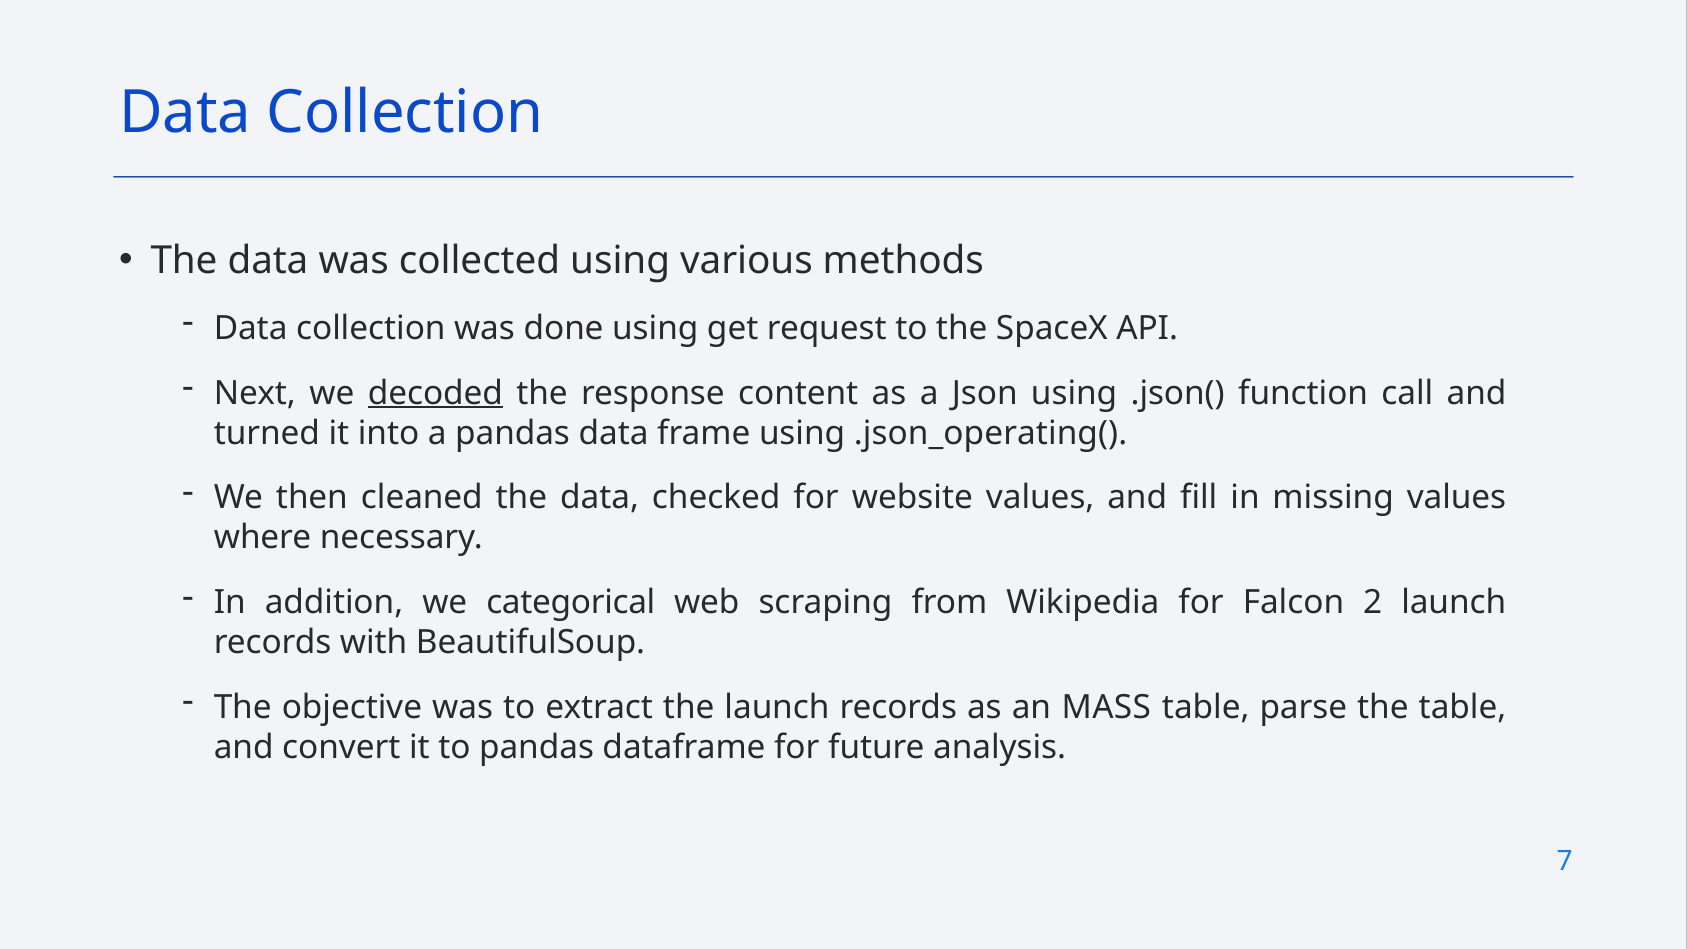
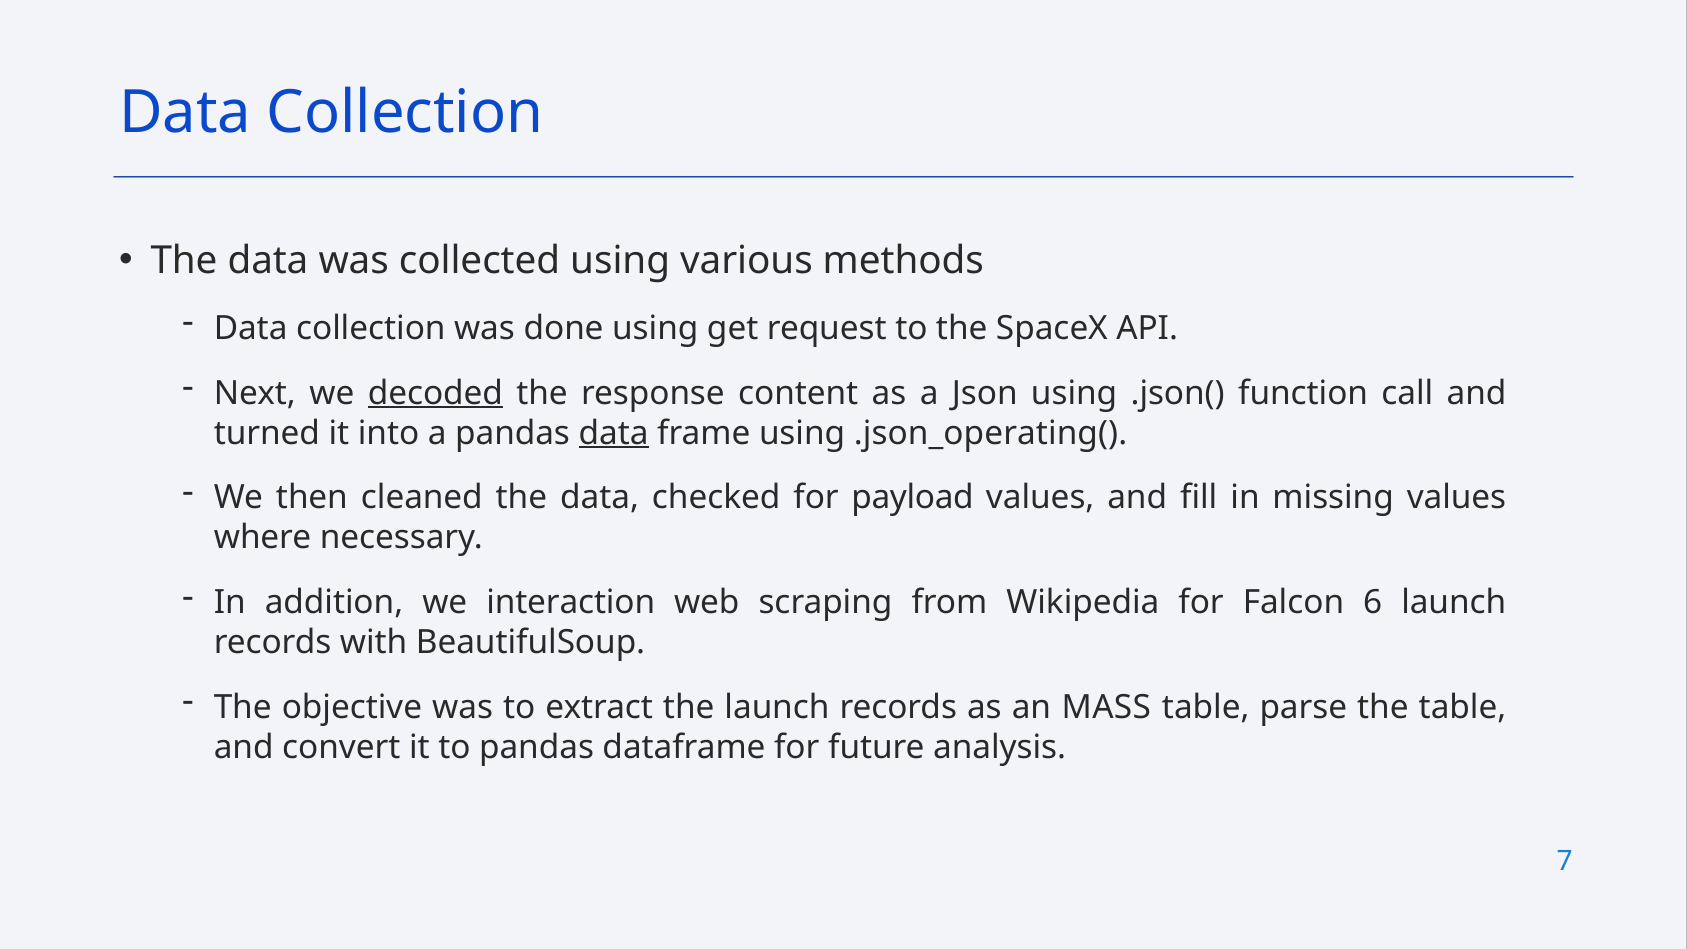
data at (614, 433) underline: none -> present
website: website -> payload
categorical: categorical -> interaction
2: 2 -> 6
